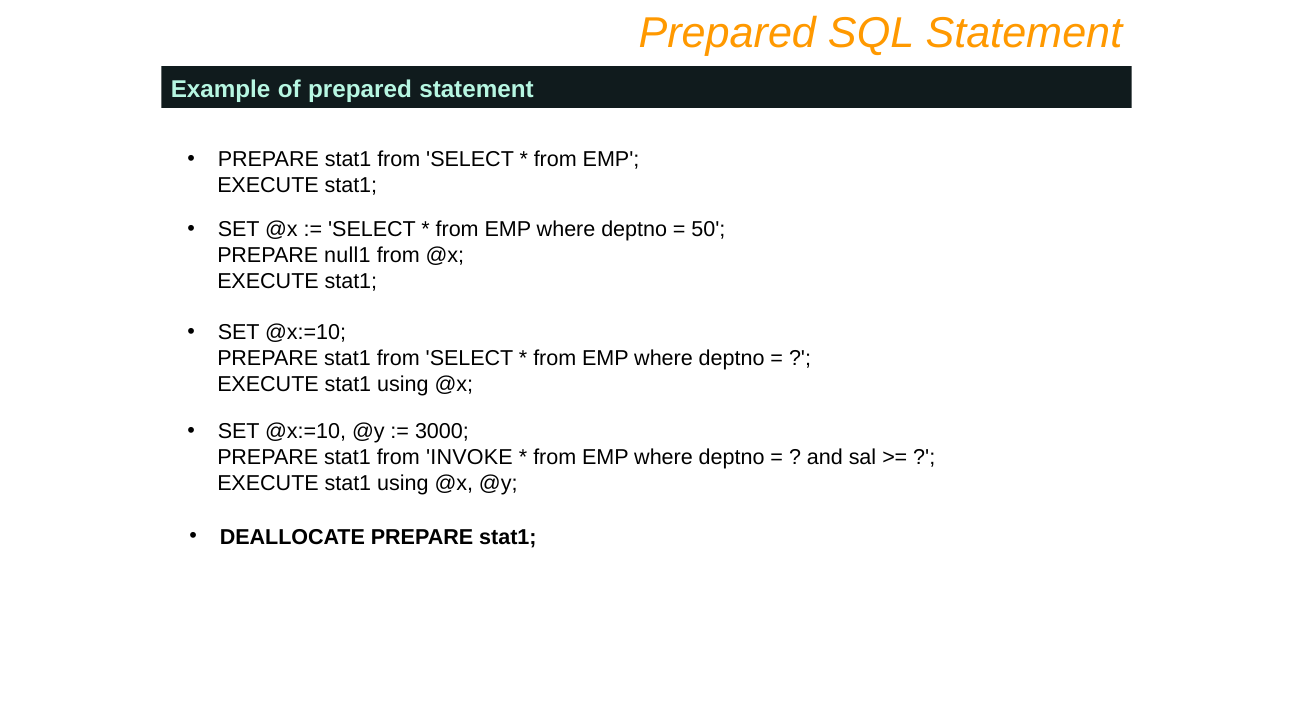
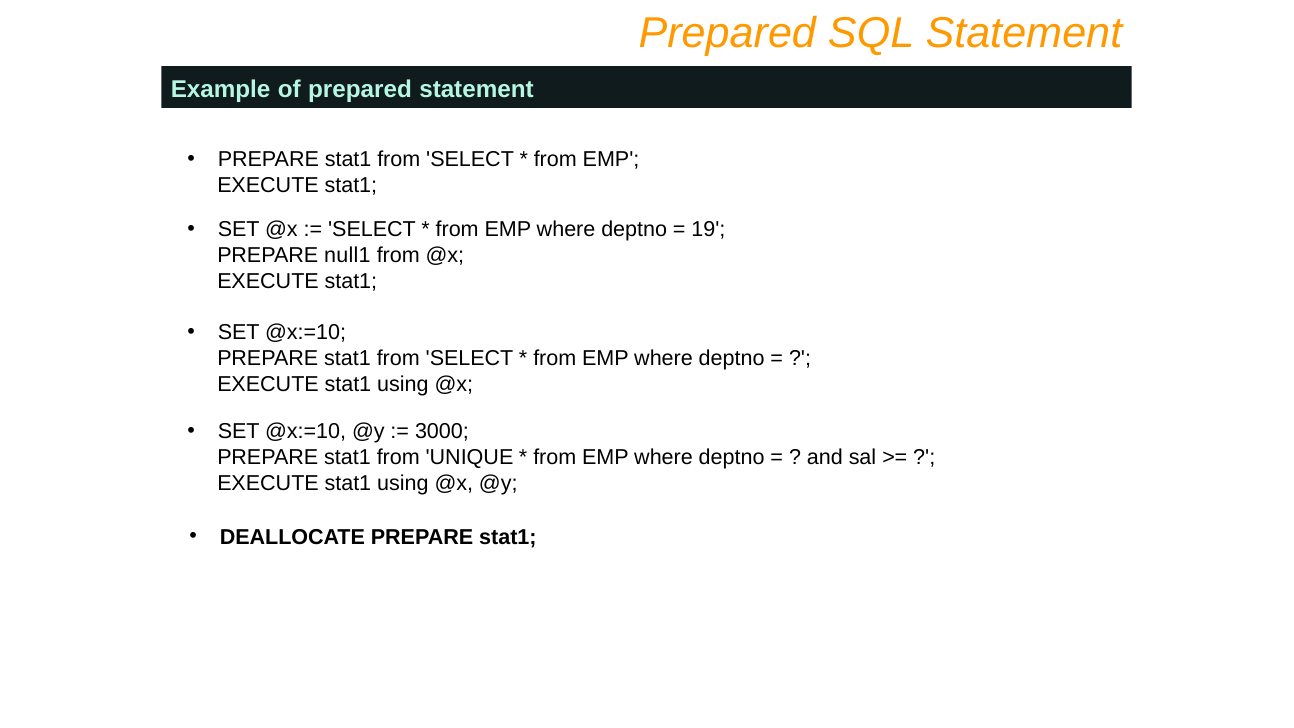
50: 50 -> 19
INVOKE: INVOKE -> UNIQUE
